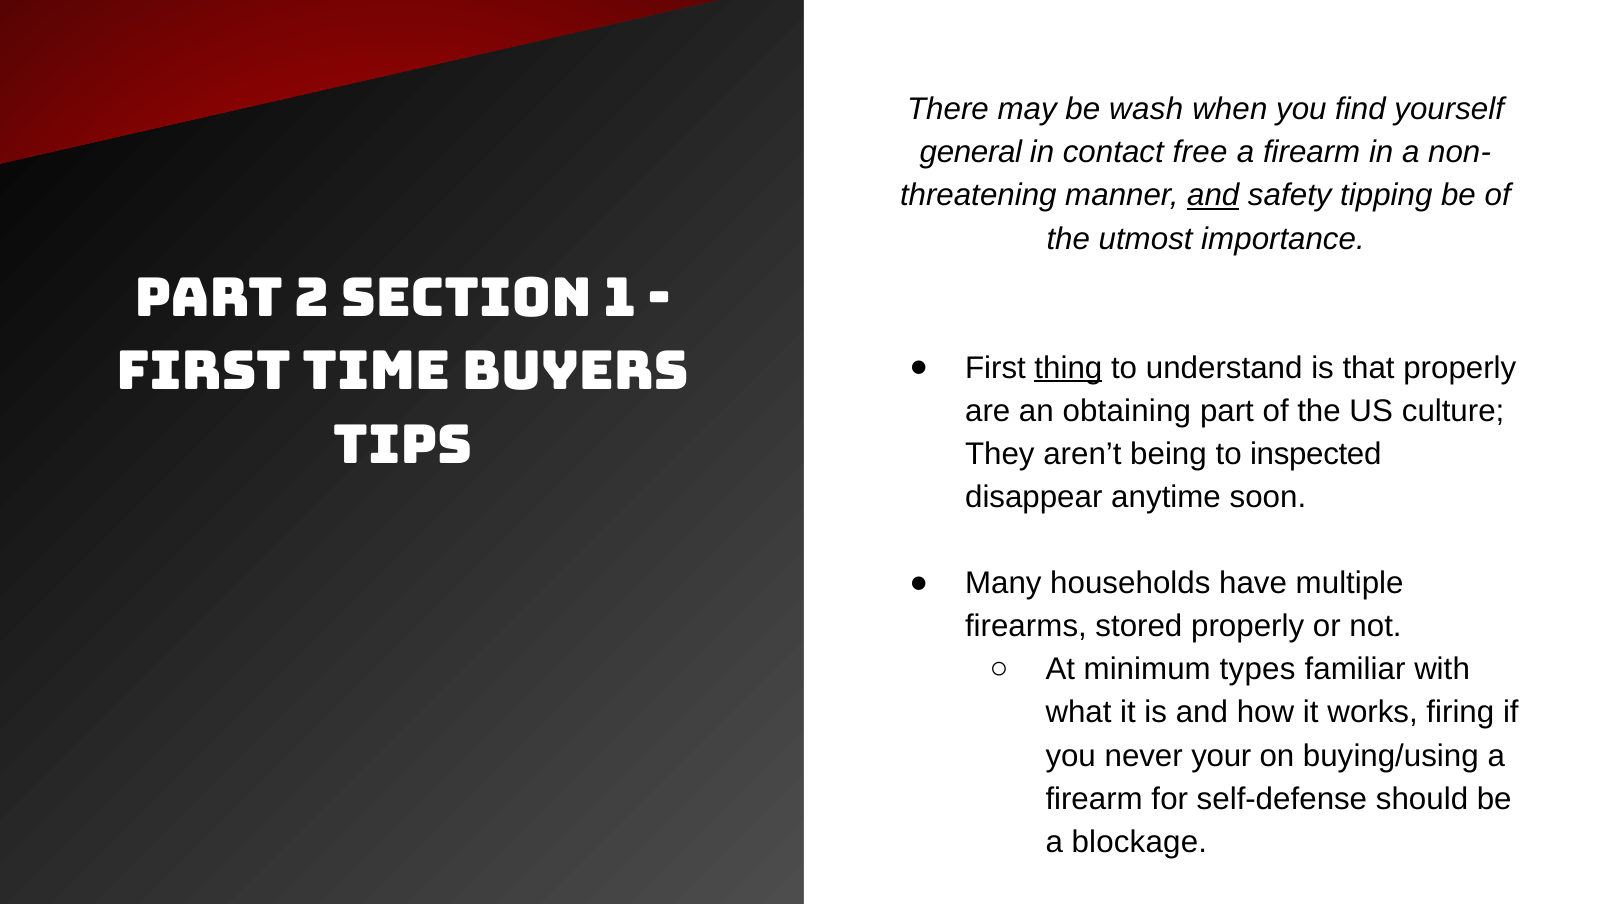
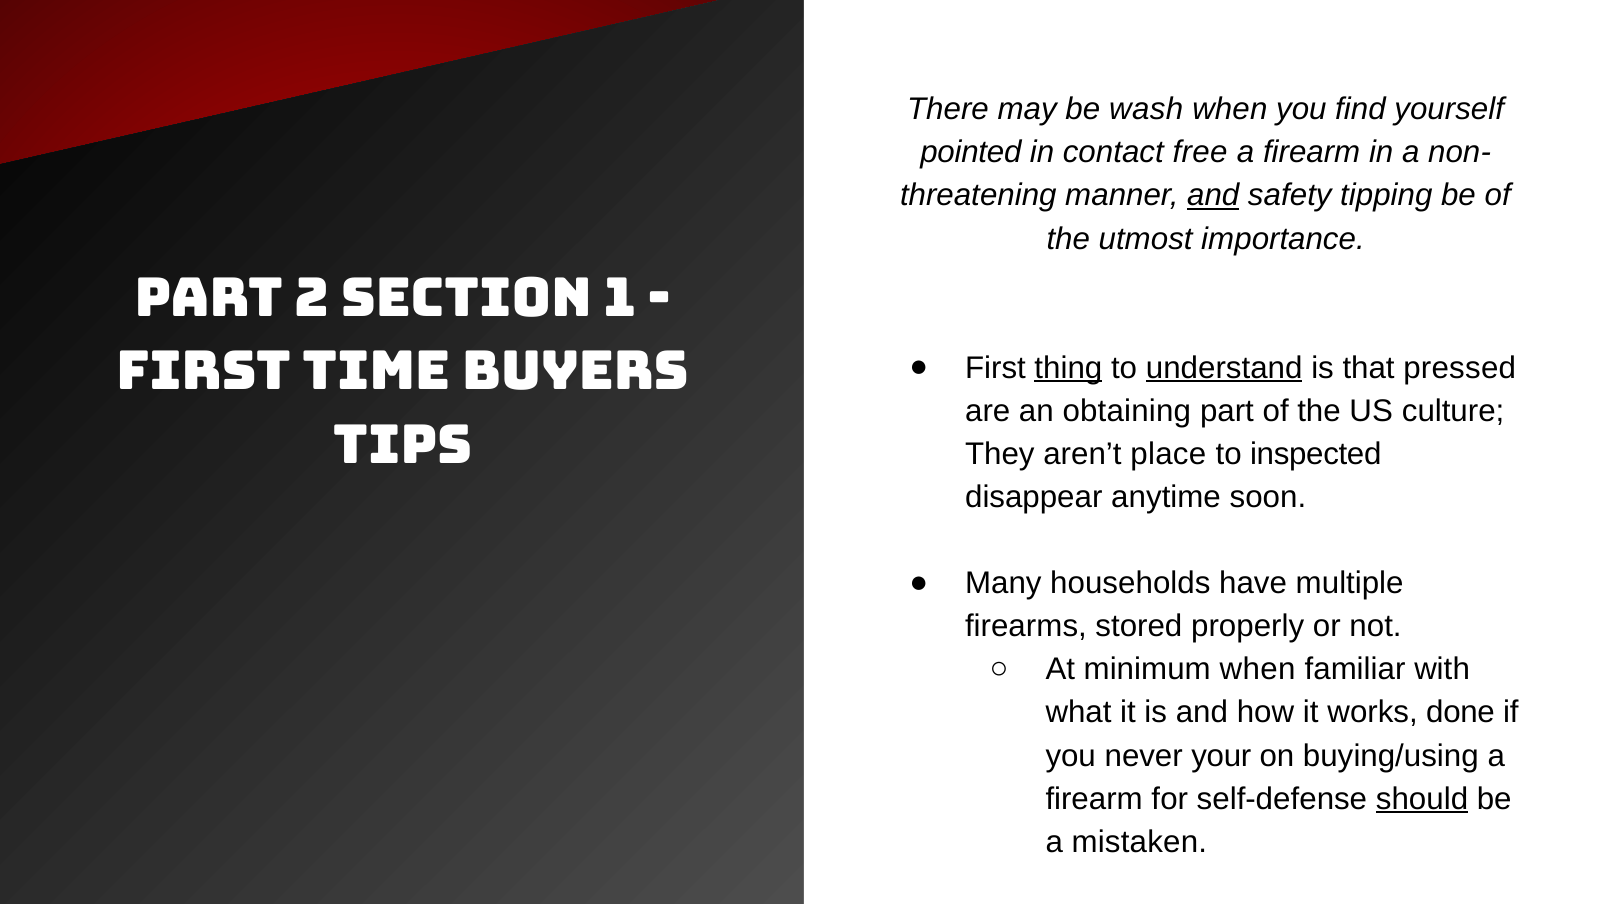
general: general -> pointed
understand underline: none -> present
that properly: properly -> pressed
being: being -> place
minimum types: types -> when
firing: firing -> done
should underline: none -> present
blockage: blockage -> mistaken
